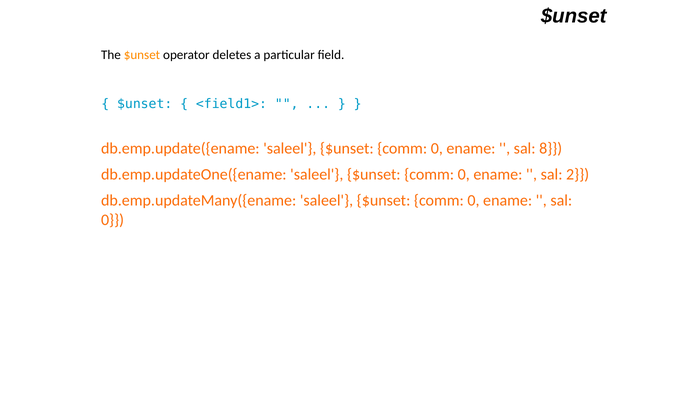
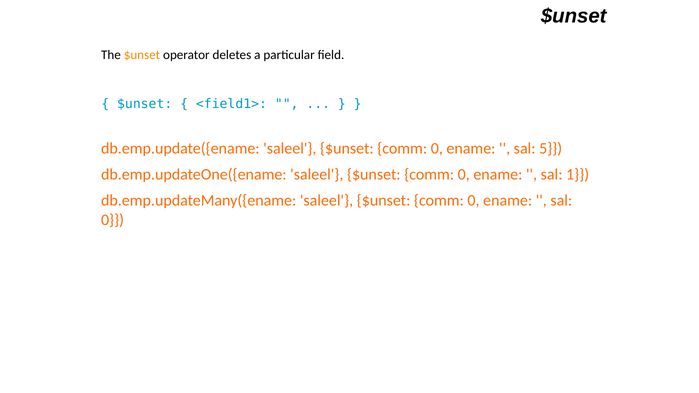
8: 8 -> 5
2: 2 -> 1
